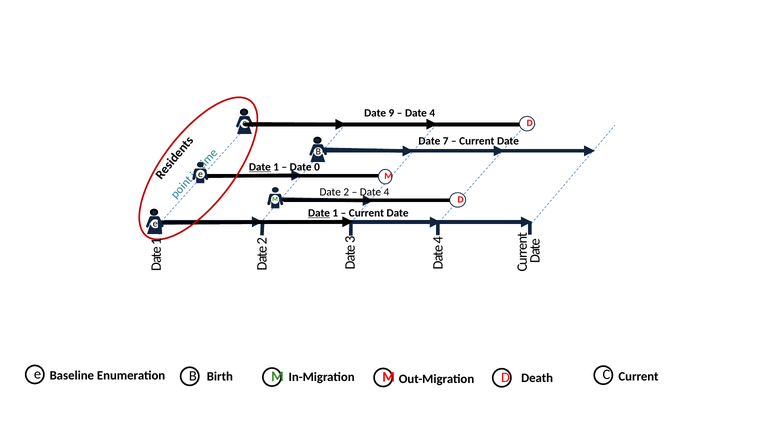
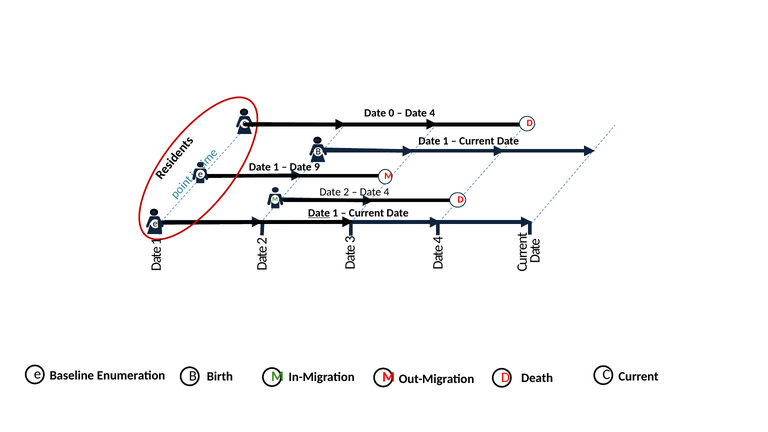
9: 9 -> 0
7 at (446, 141): 7 -> 1
Date at (260, 167) underline: present -> none
0: 0 -> 9
